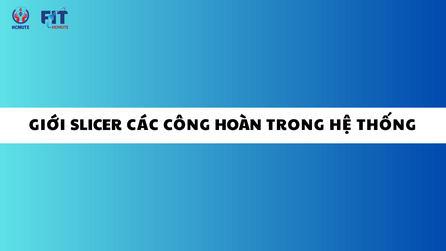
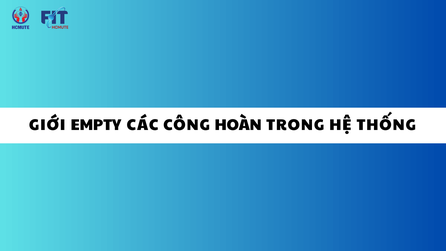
SLICER: SLICER -> EMPTY
